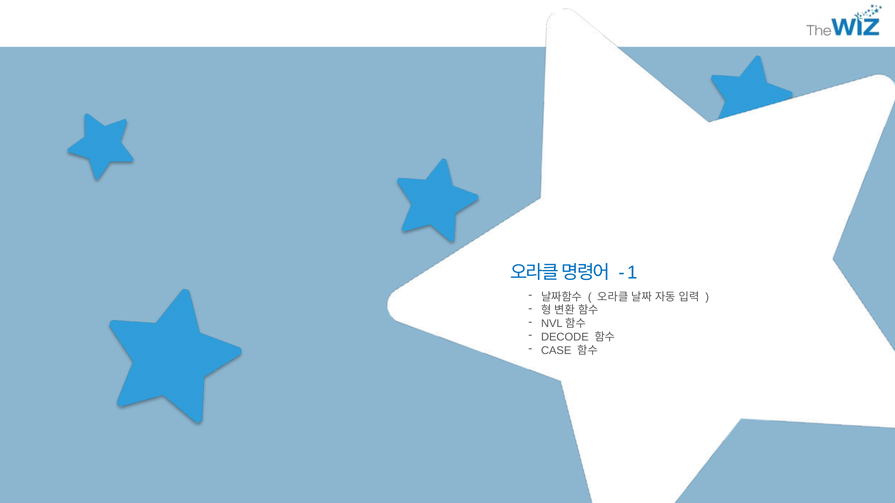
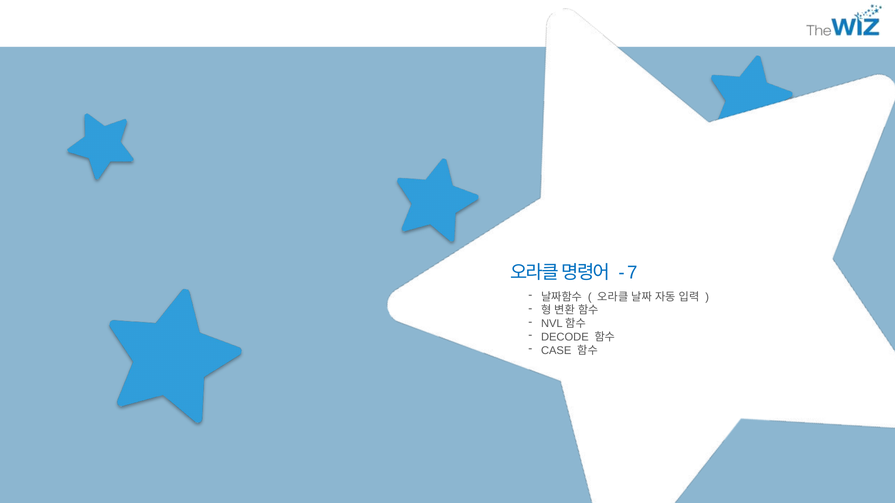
1: 1 -> 7
